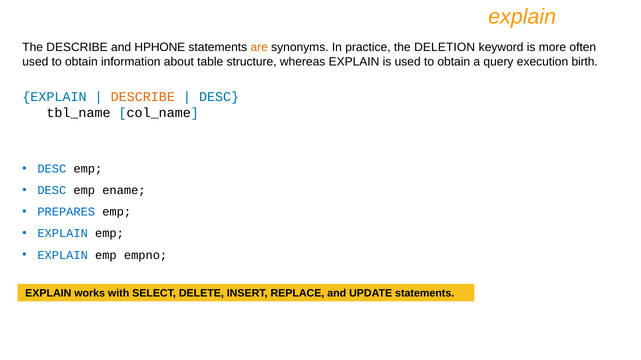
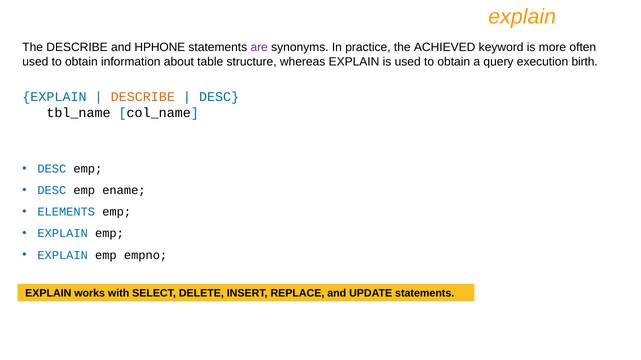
are colour: orange -> purple
DELETION: DELETION -> ACHIEVED
PREPARES: PREPARES -> ELEMENTS
